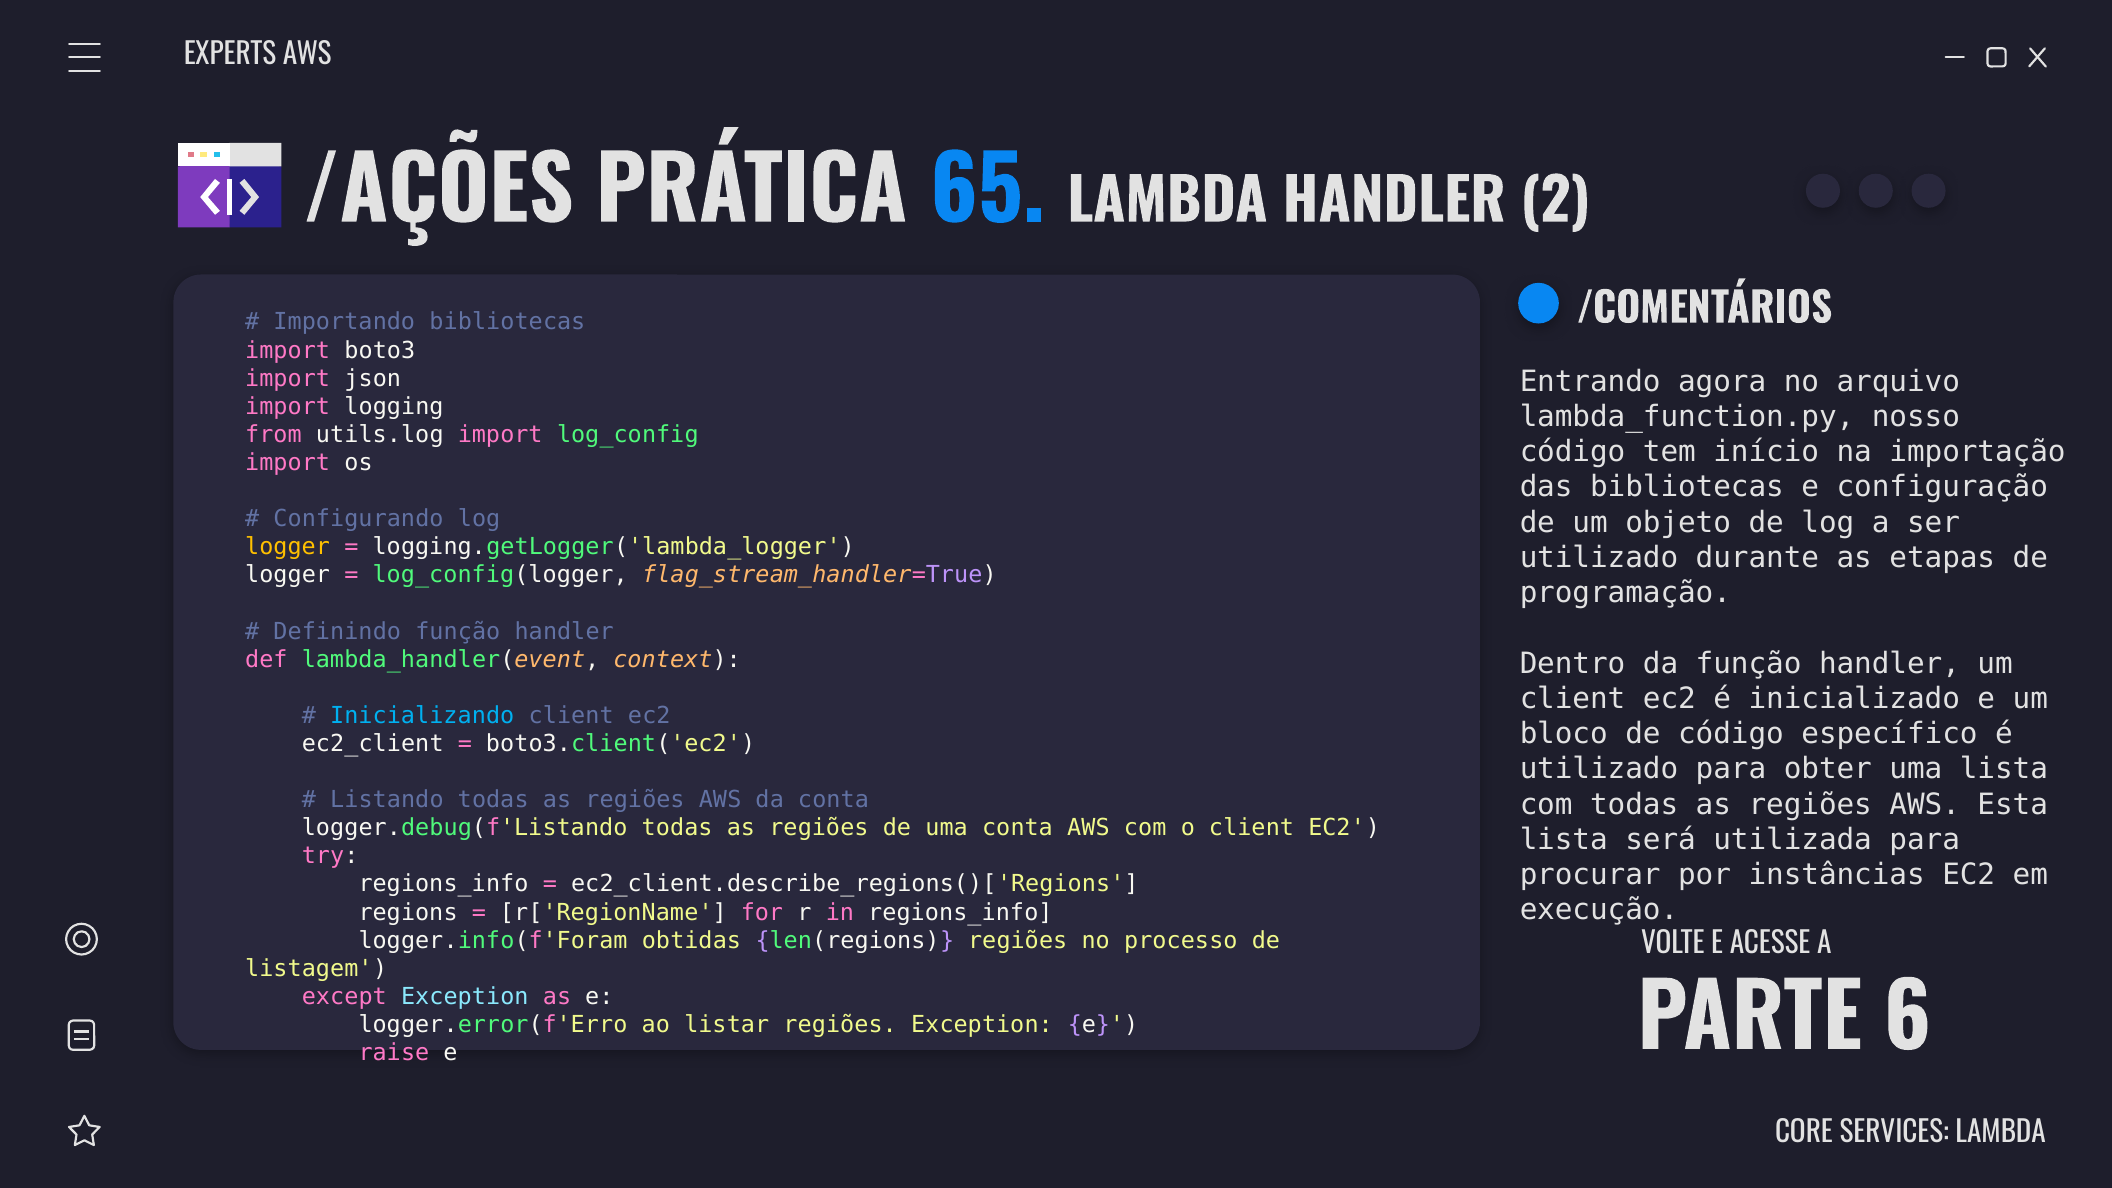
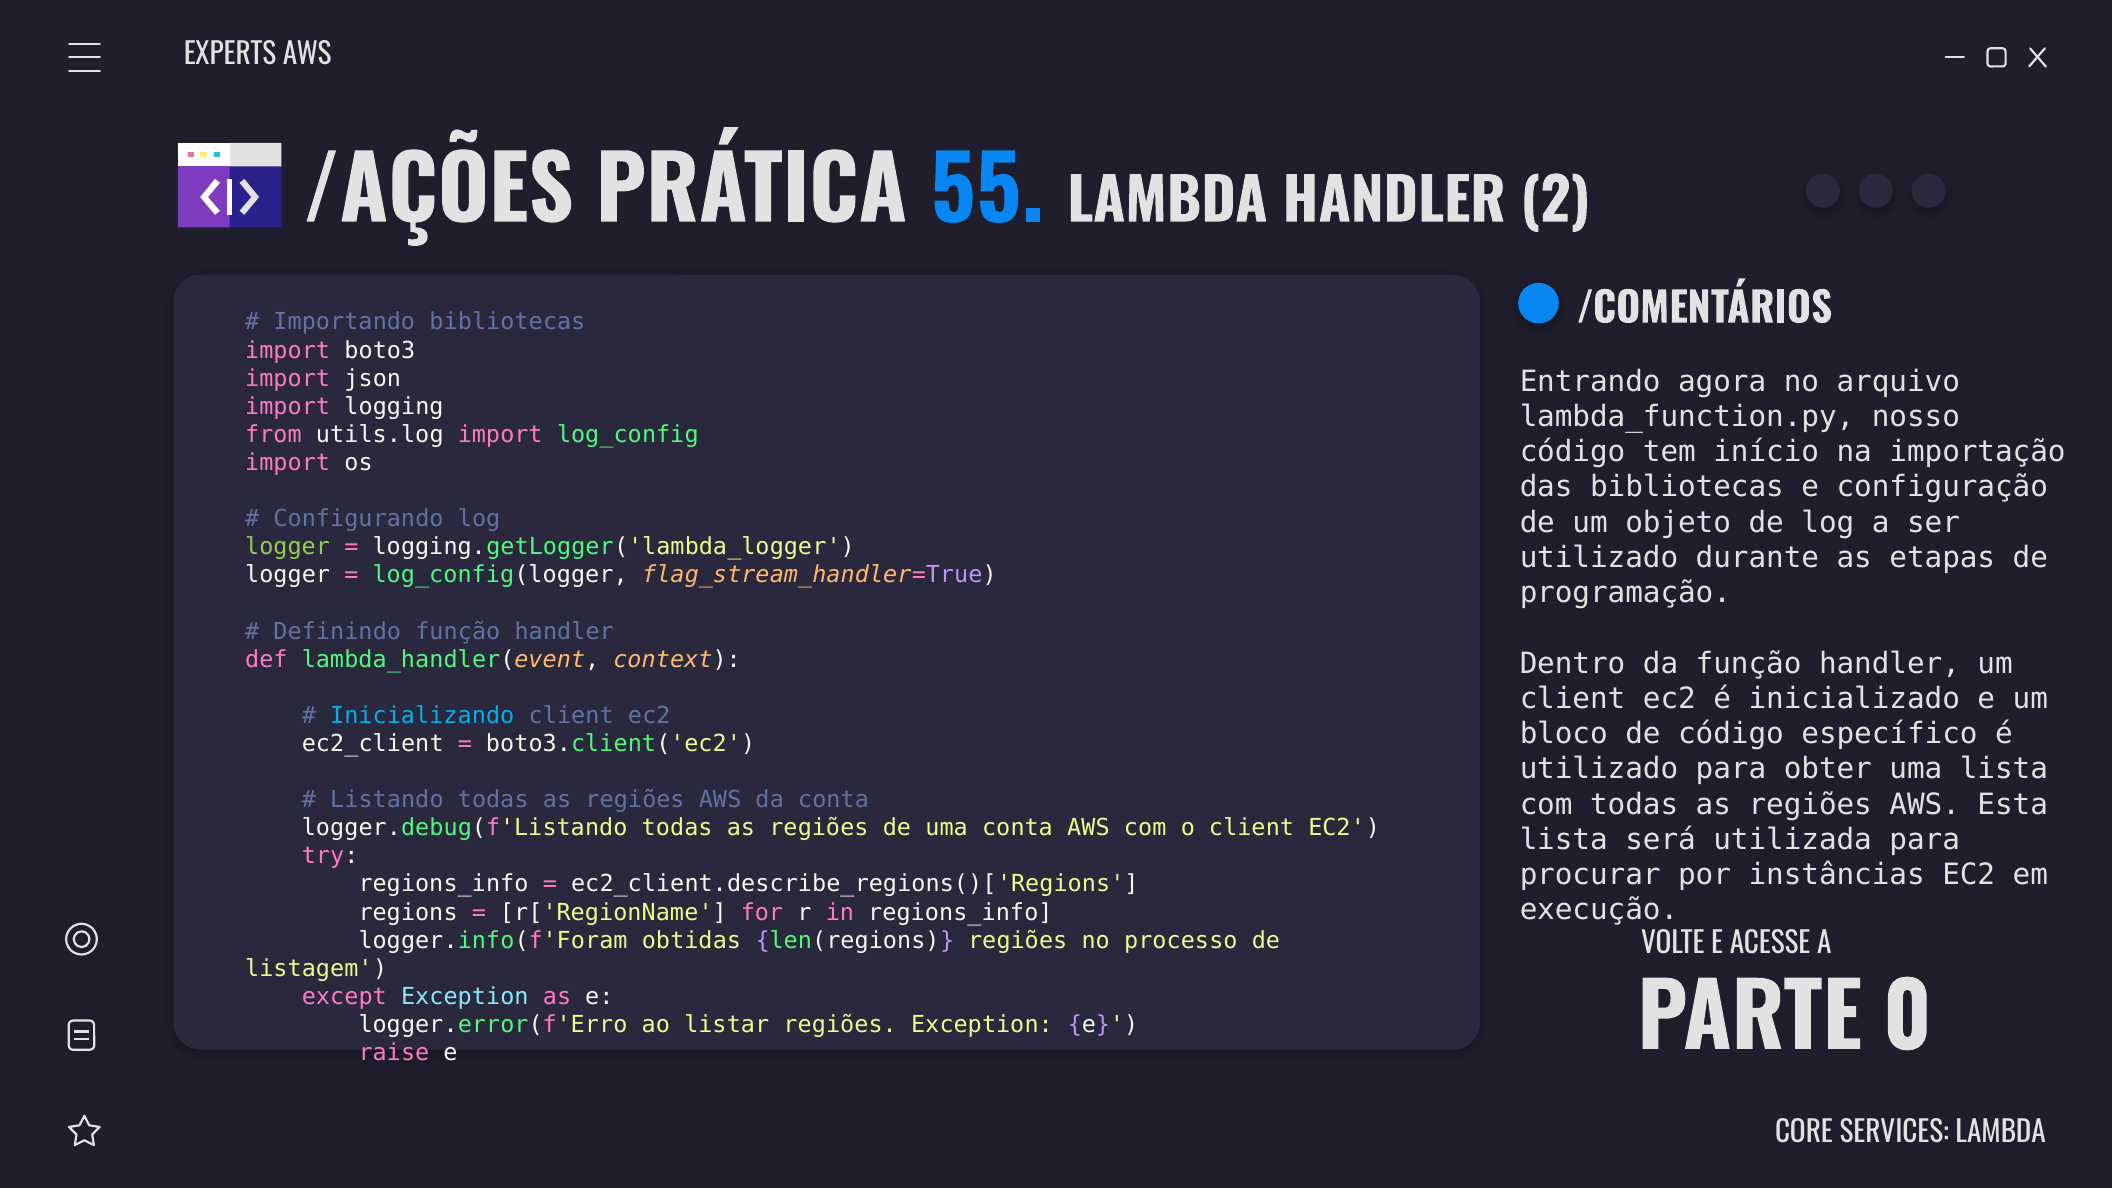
65: 65 -> 55
logger at (288, 547) colour: yellow -> light green
6: 6 -> 0
